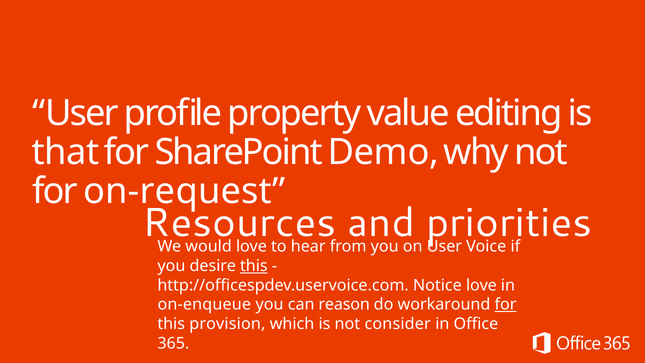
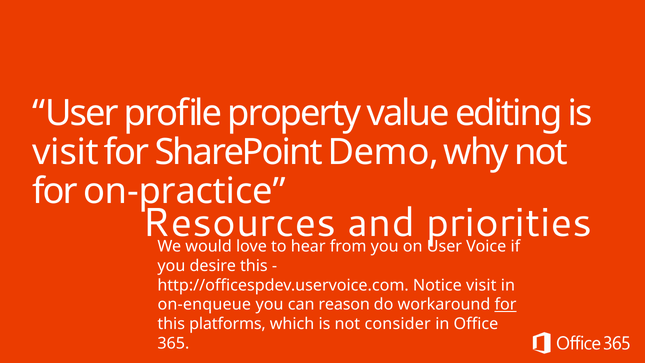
that at (66, 152): that -> visit
on-request: on-request -> on-practice
this at (254, 266) underline: present -> none
Notice love: love -> visit
provision: provision -> platforms
